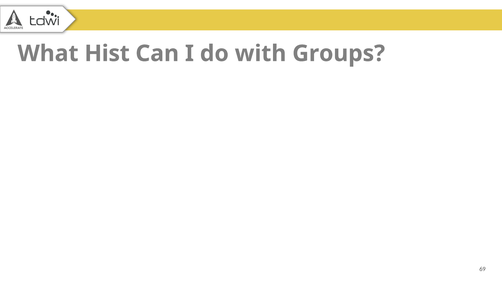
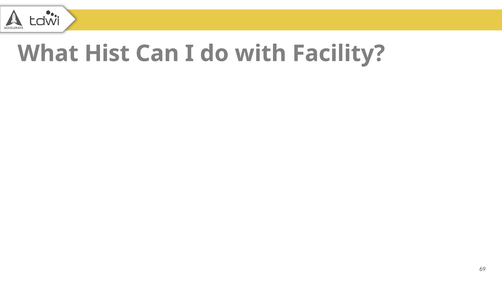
Groups: Groups -> Facility
